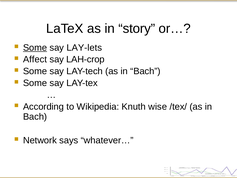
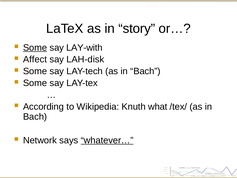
LAY-lets: LAY-lets -> LAY-with
LAH-crop: LAH-crop -> LAH-disk
wise: wise -> what
whatever… underline: none -> present
